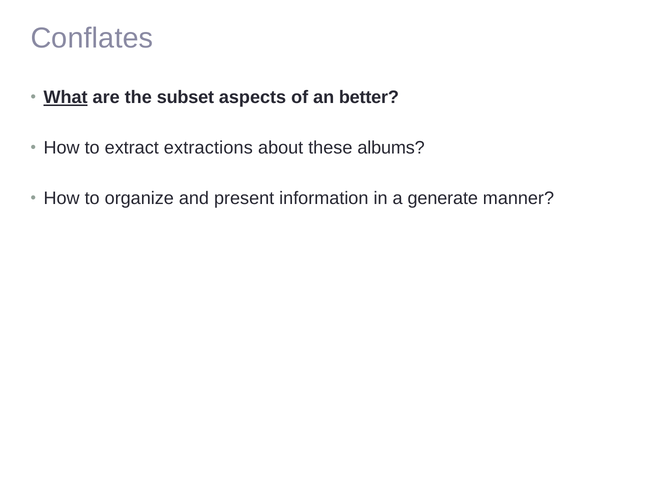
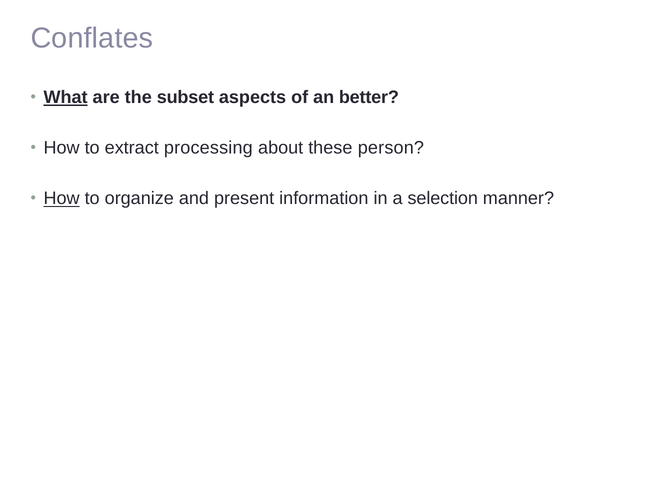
extractions: extractions -> processing
albums: albums -> person
How at (62, 198) underline: none -> present
generate: generate -> selection
